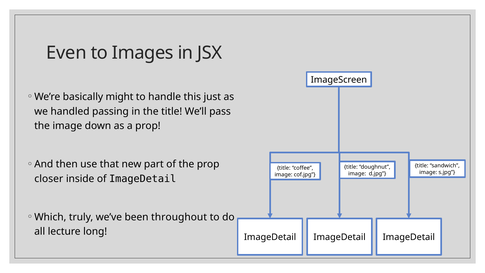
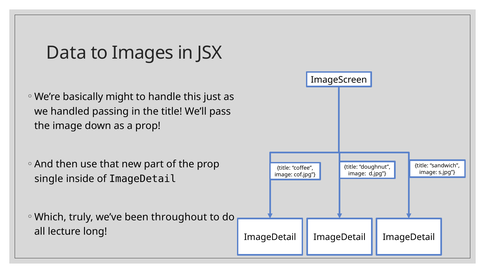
Even: Even -> Data
closer: closer -> single
